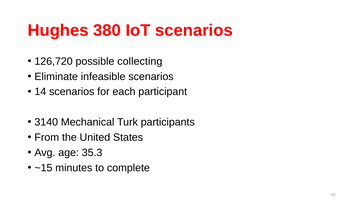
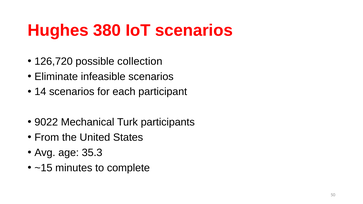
collecting: collecting -> collection
3140: 3140 -> 9022
